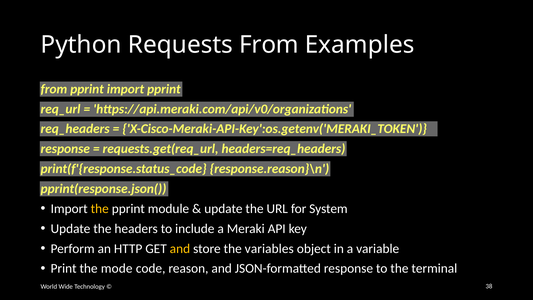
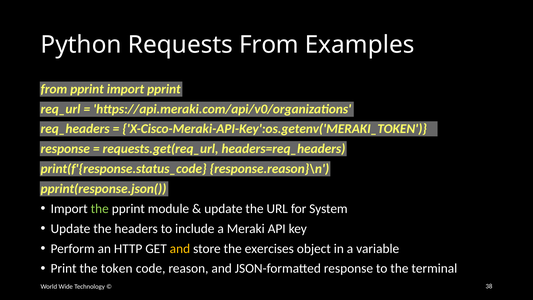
the at (100, 209) colour: yellow -> light green
variables: variables -> exercises
mode: mode -> token
